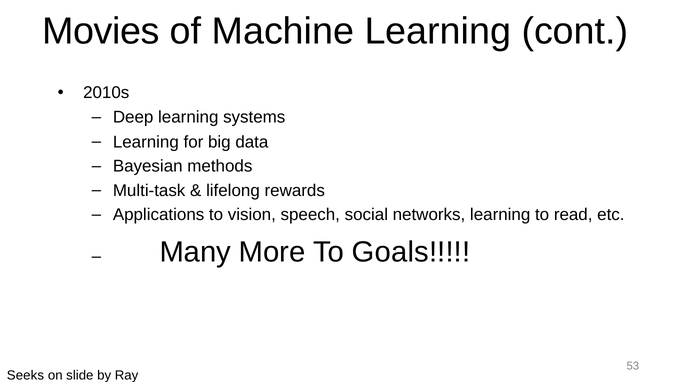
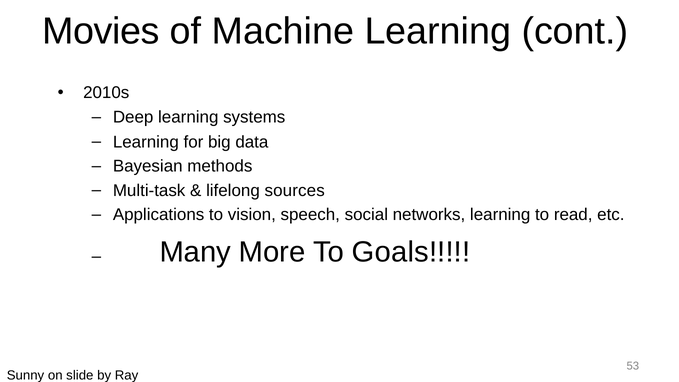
rewards: rewards -> sources
Seeks: Seeks -> Sunny
